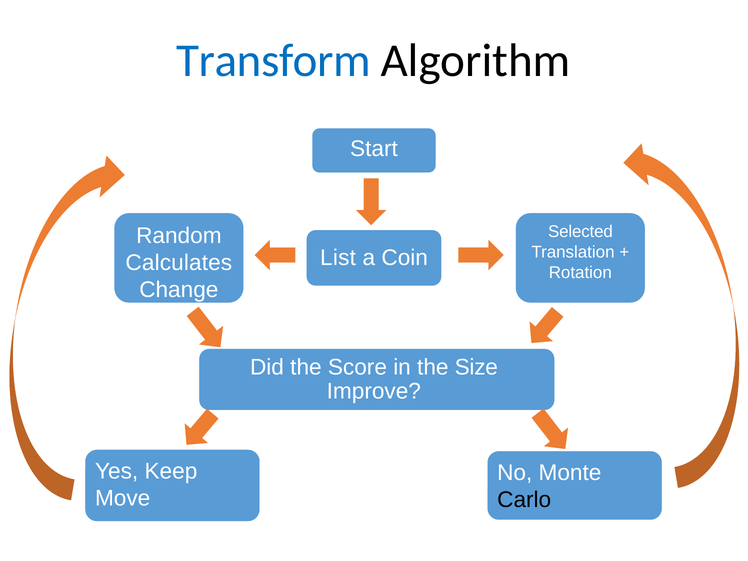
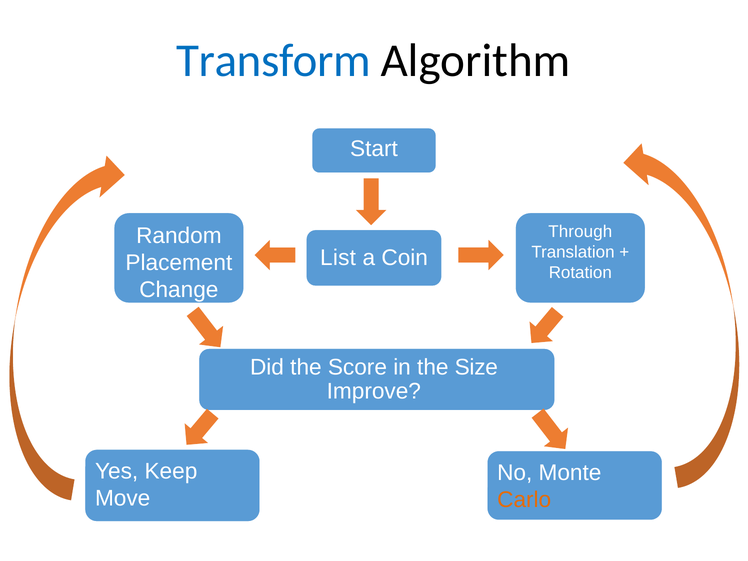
Selected: Selected -> Through
Calculates: Calculates -> Placement
Carlo colour: black -> orange
